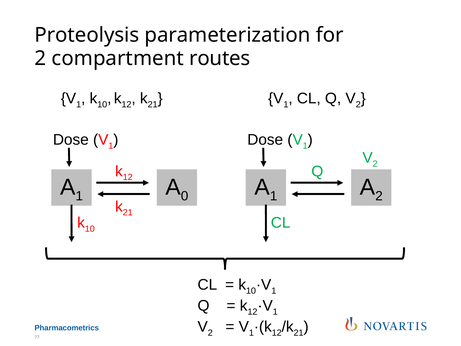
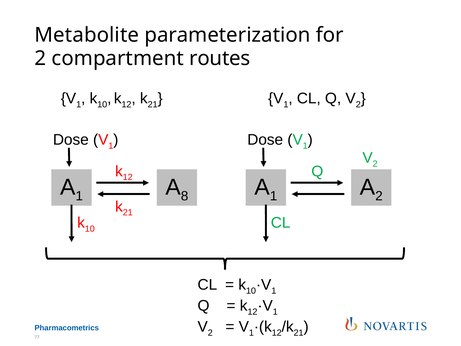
Proteolysis: Proteolysis -> Metabolite
0: 0 -> 8
